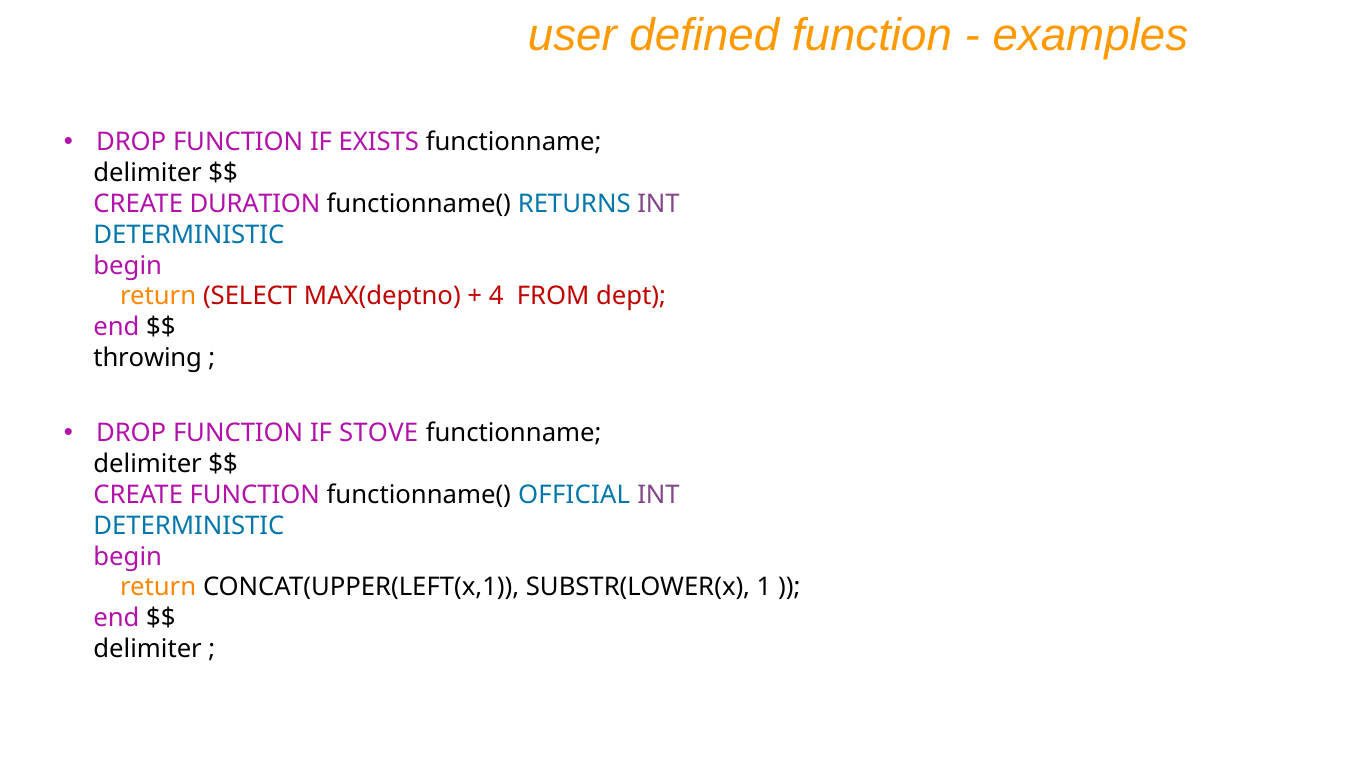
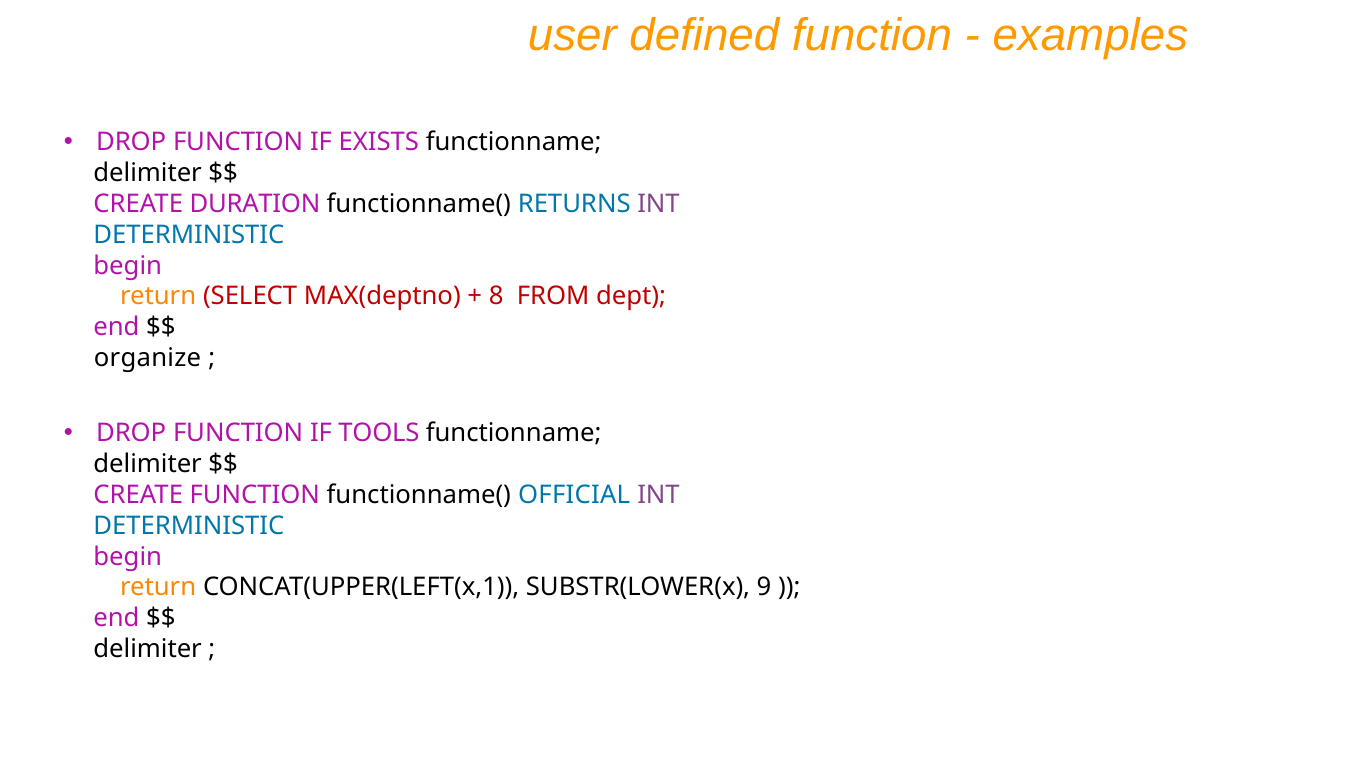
4: 4 -> 8
throwing: throwing -> organize
STOVE: STOVE -> TOOLS
1: 1 -> 9
